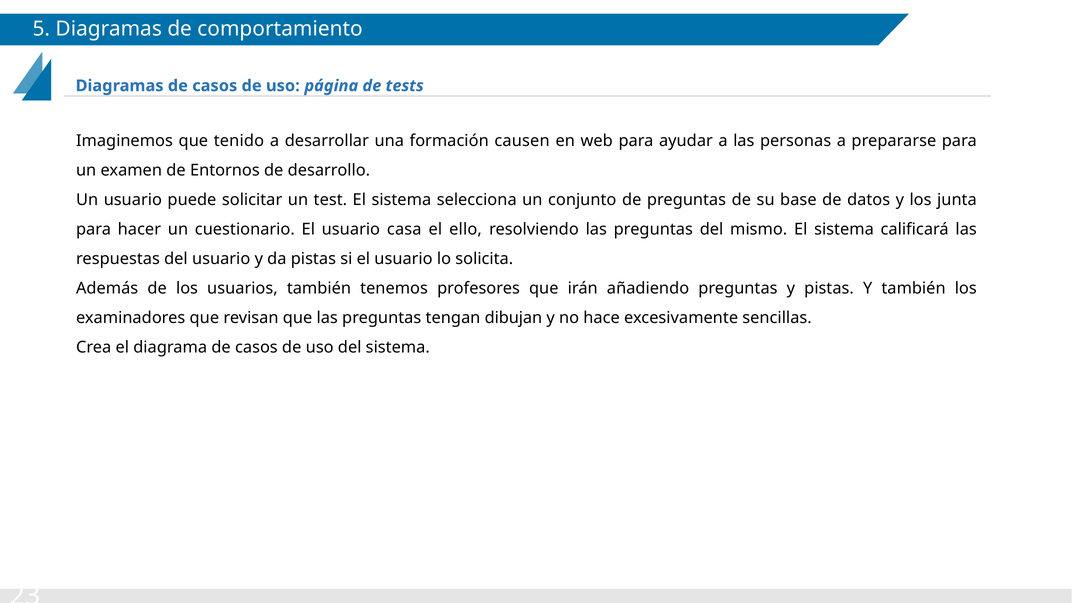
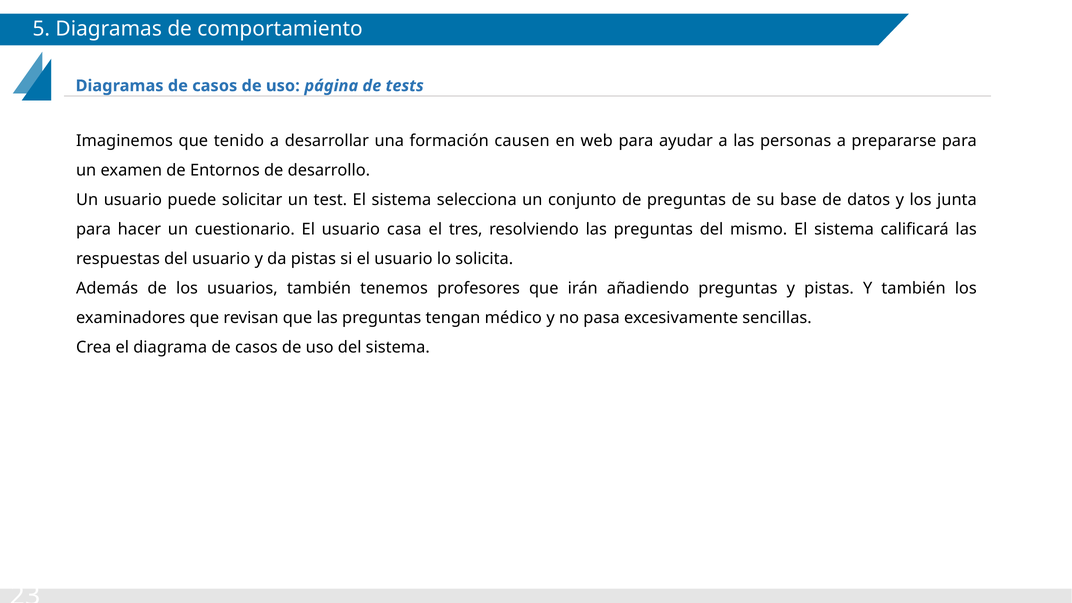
ello: ello -> tres
dibujan: dibujan -> médico
hace: hace -> pasa
